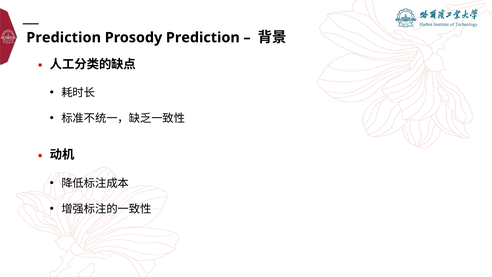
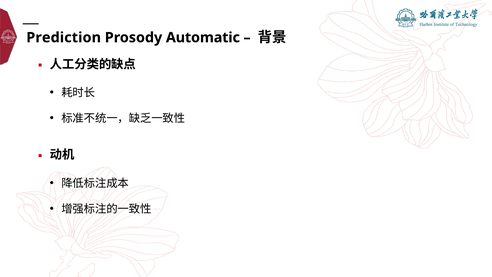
Prosody Prediction: Prediction -> Automatic
